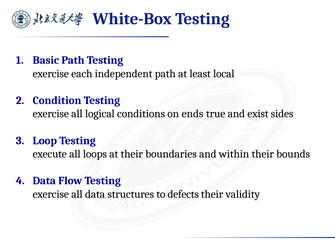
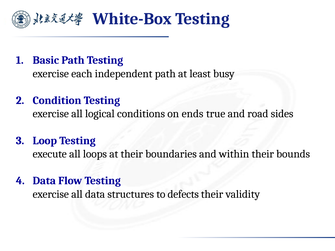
local: local -> busy
exist: exist -> road
